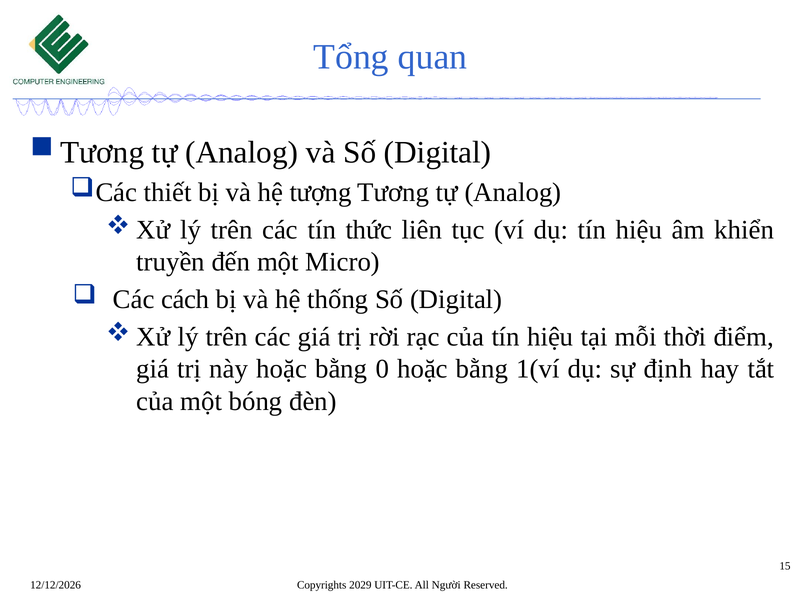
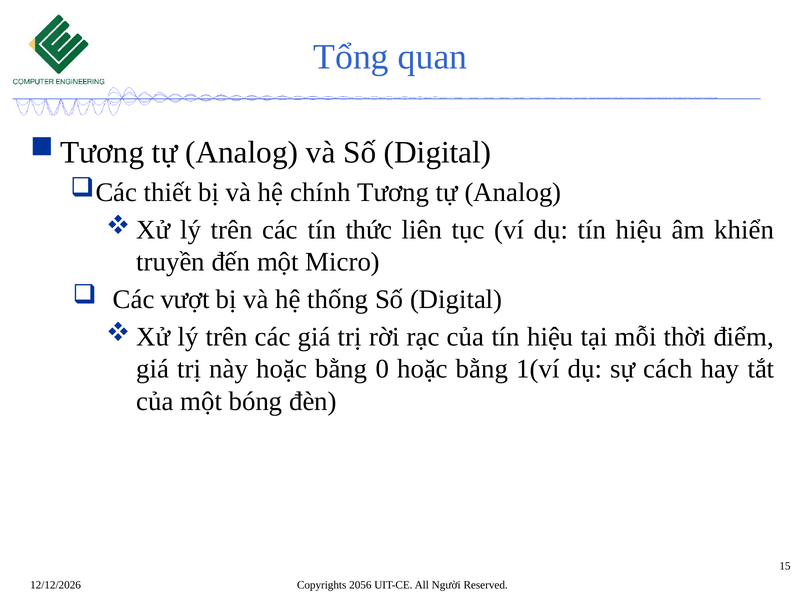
tượng: tượng -> chính
cách: cách -> vượt
định: định -> cách
2029: 2029 -> 2056
